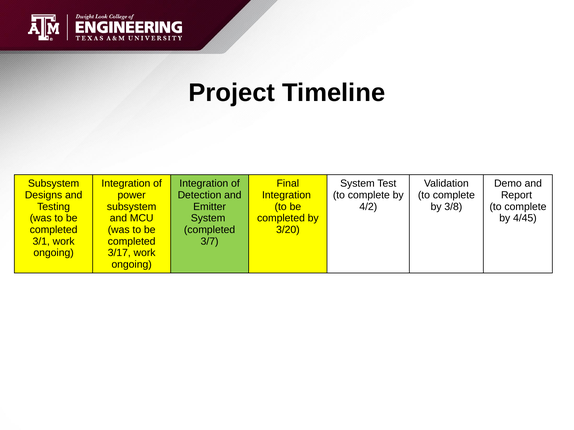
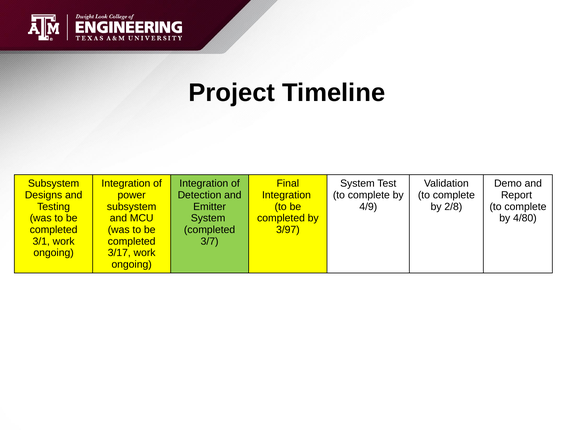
4/2: 4/2 -> 4/9
3/8: 3/8 -> 2/8
4/45: 4/45 -> 4/80
3/20: 3/20 -> 3/97
